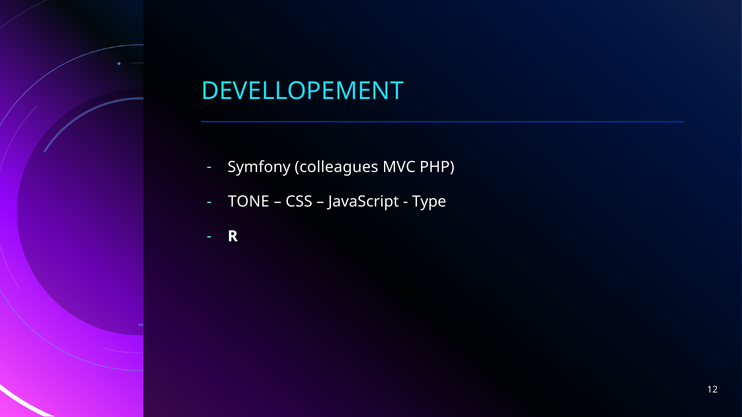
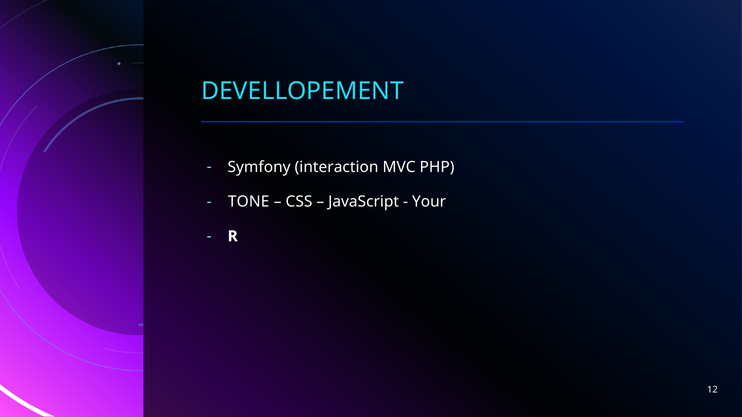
colleagues: colleagues -> interaction
Type: Type -> Your
